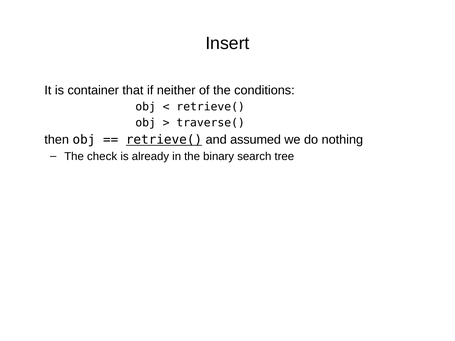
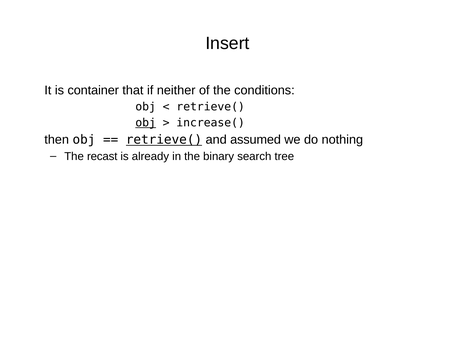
obj at (146, 123) underline: none -> present
traverse(: traverse( -> increase(
check: check -> recast
